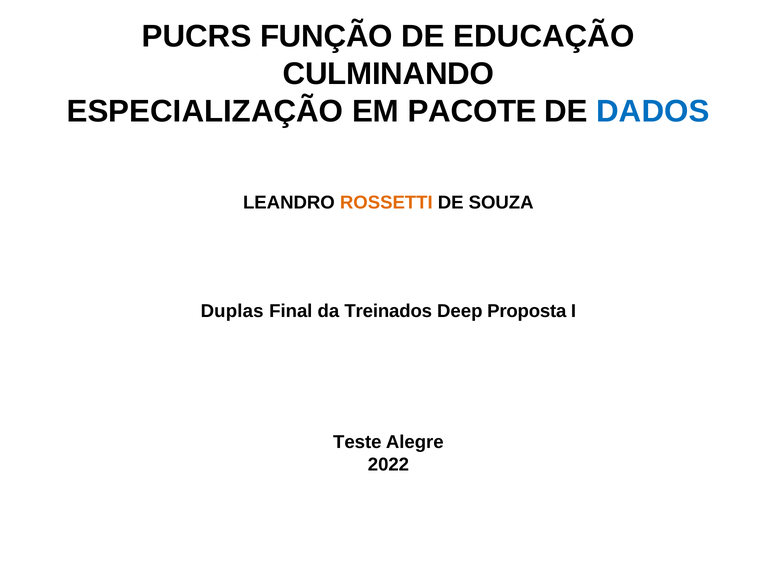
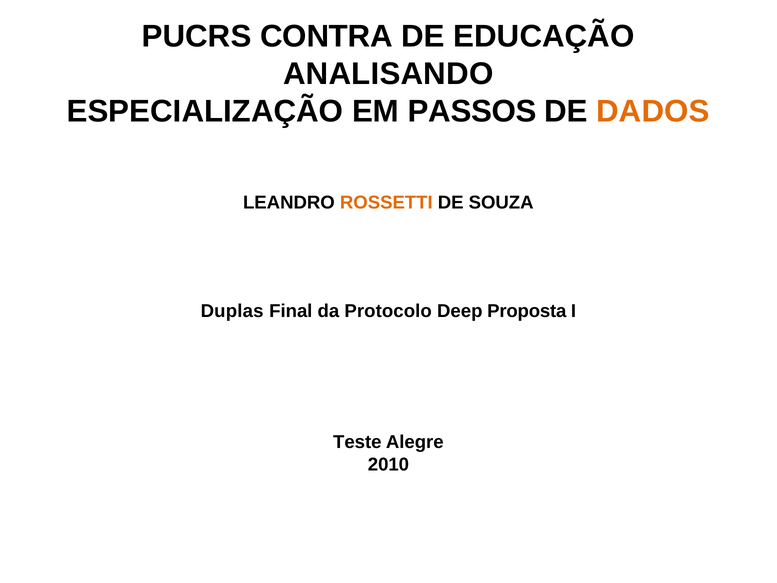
FUNÇÃO: FUNÇÃO -> CONTRA
CULMINANDO: CULMINANDO -> ANALISANDO
PACOTE: PACOTE -> PASSOS
DADOS colour: blue -> orange
Treinados: Treinados -> Protocolo
2022: 2022 -> 2010
